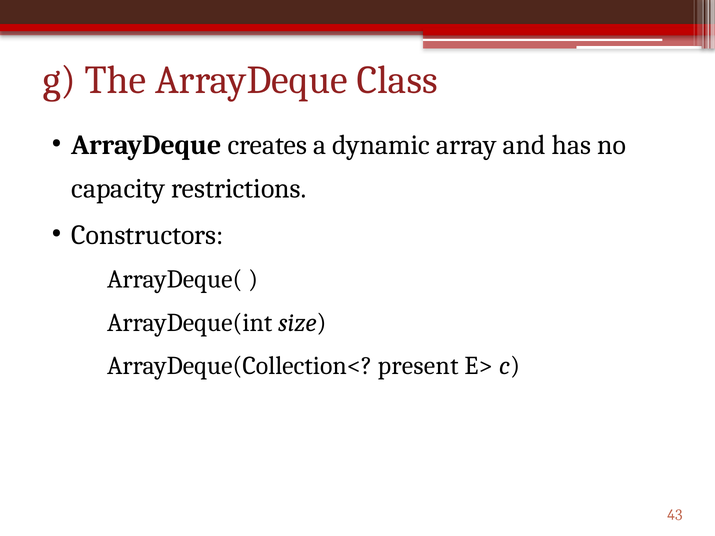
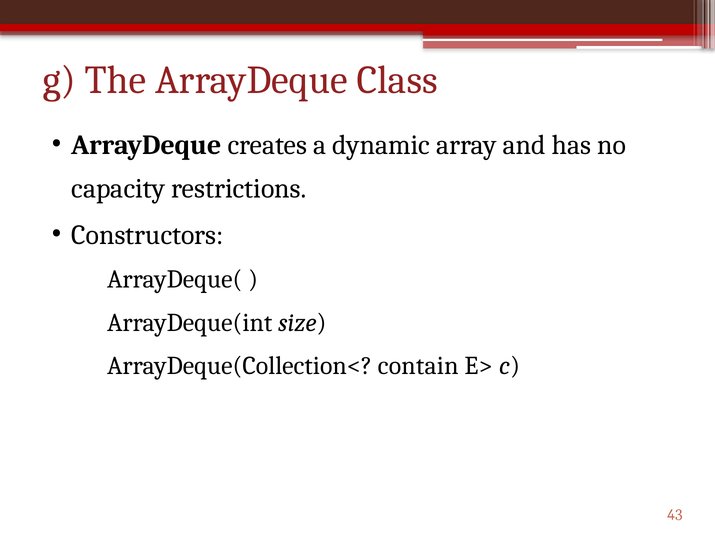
present: present -> contain
